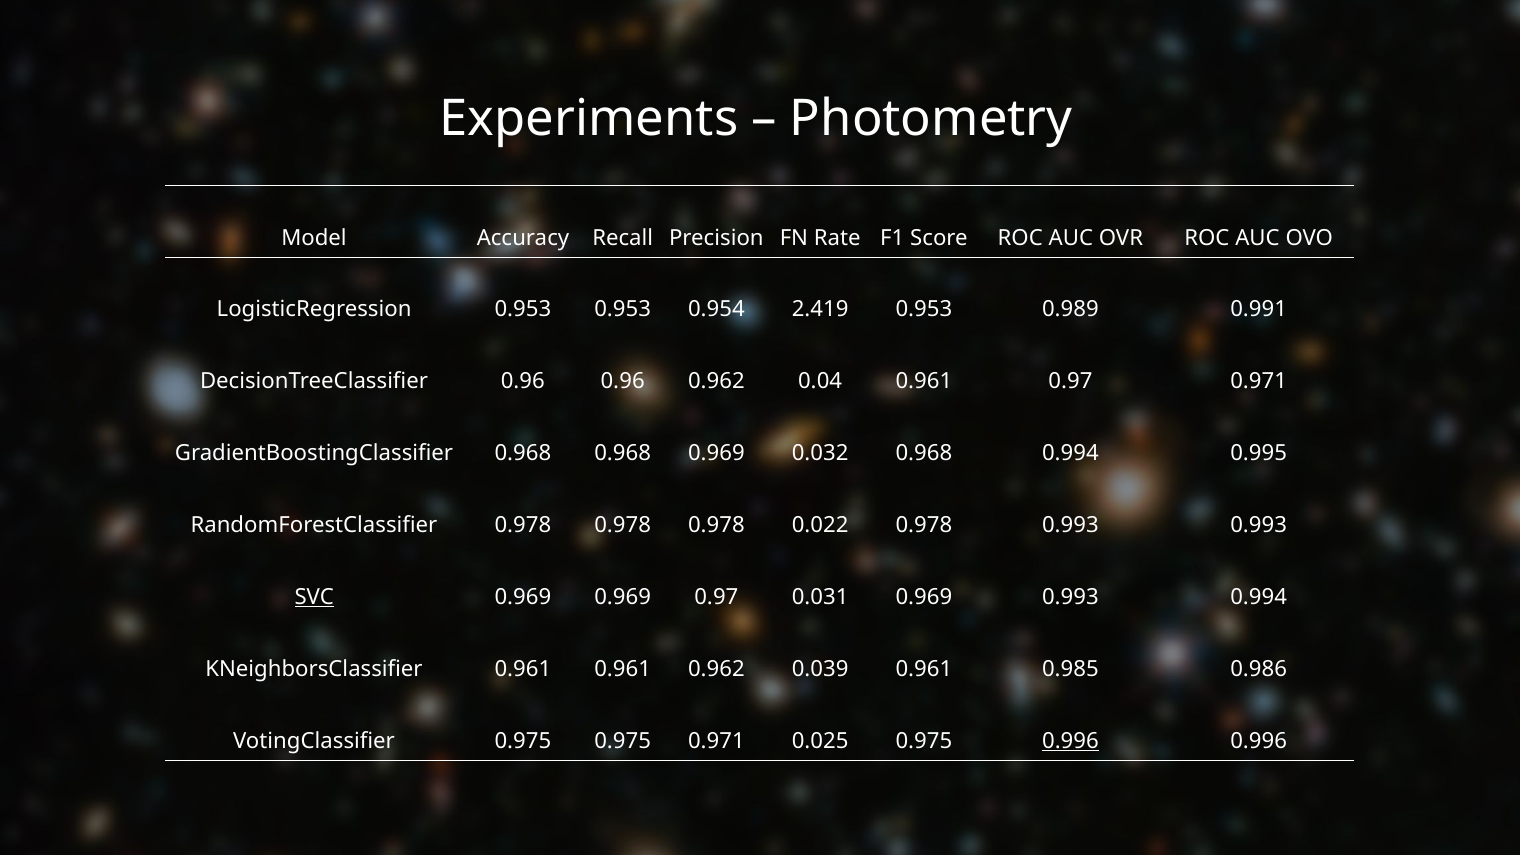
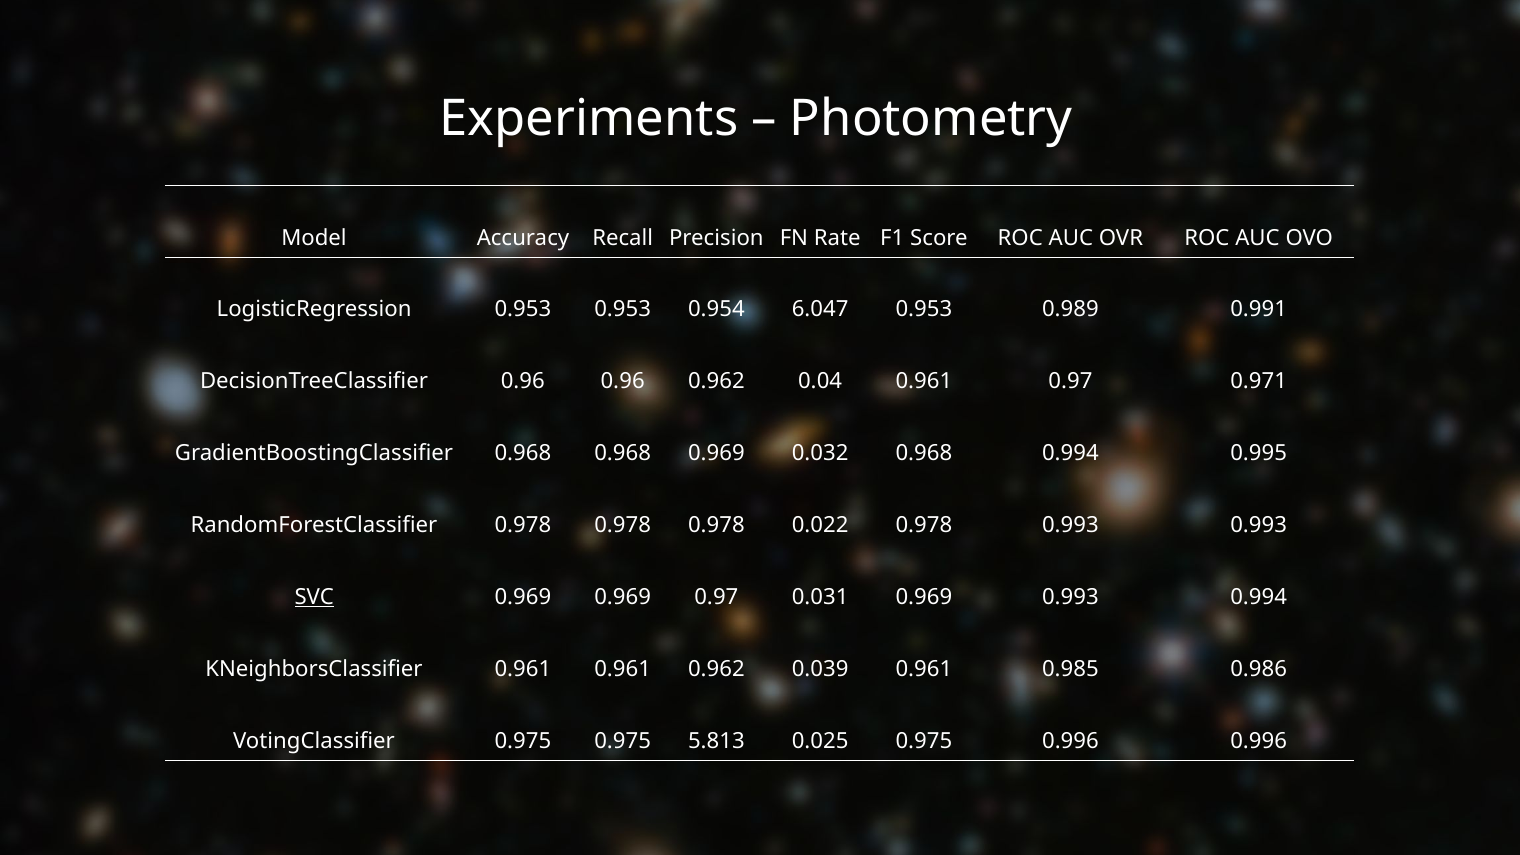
2.419: 2.419 -> 6.047
0.975 0.971: 0.971 -> 5.813
0.996 at (1070, 741) underline: present -> none
